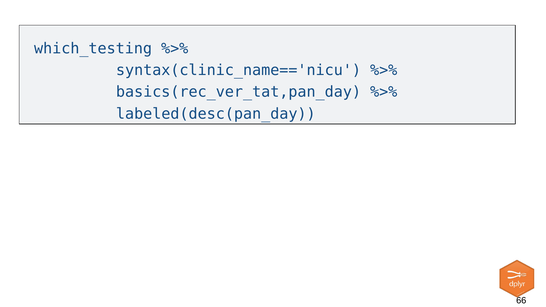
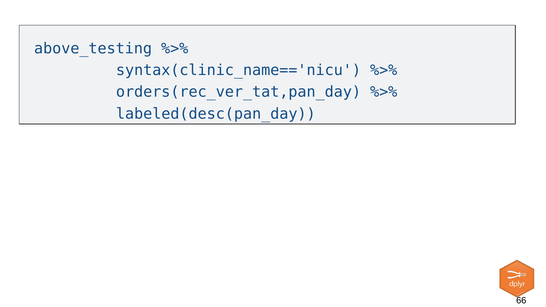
which_testing: which_testing -> above_testing
basics(rec_ver_tat,pan_day: basics(rec_ver_tat,pan_day -> orders(rec_ver_tat,pan_day
